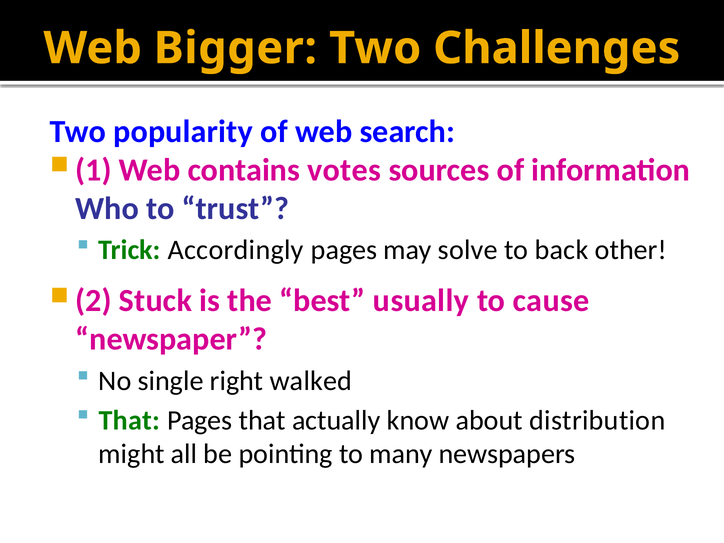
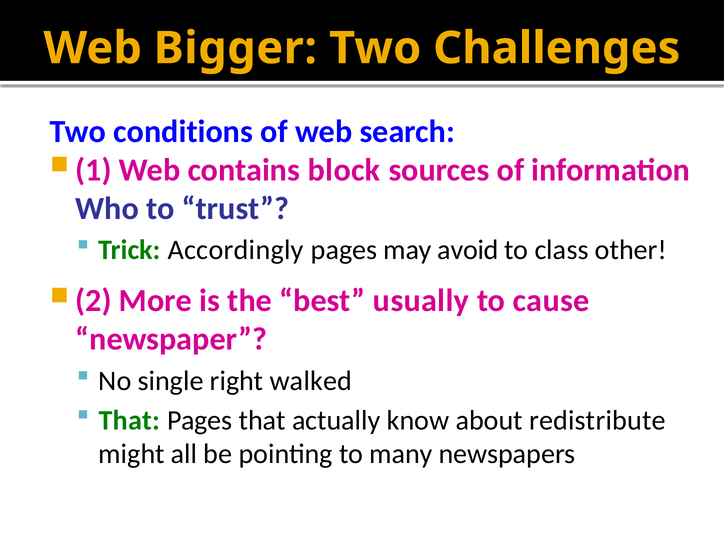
popularity: popularity -> conditions
votes: votes -> block
solve: solve -> avoid
back: back -> class
Stuck: Stuck -> More
distribution: distribution -> redistribute
